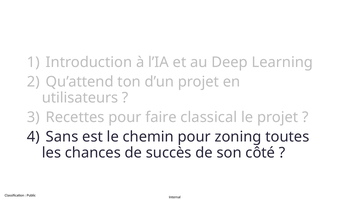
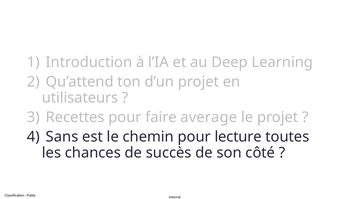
classical: classical -> average
zoning: zoning -> lecture
